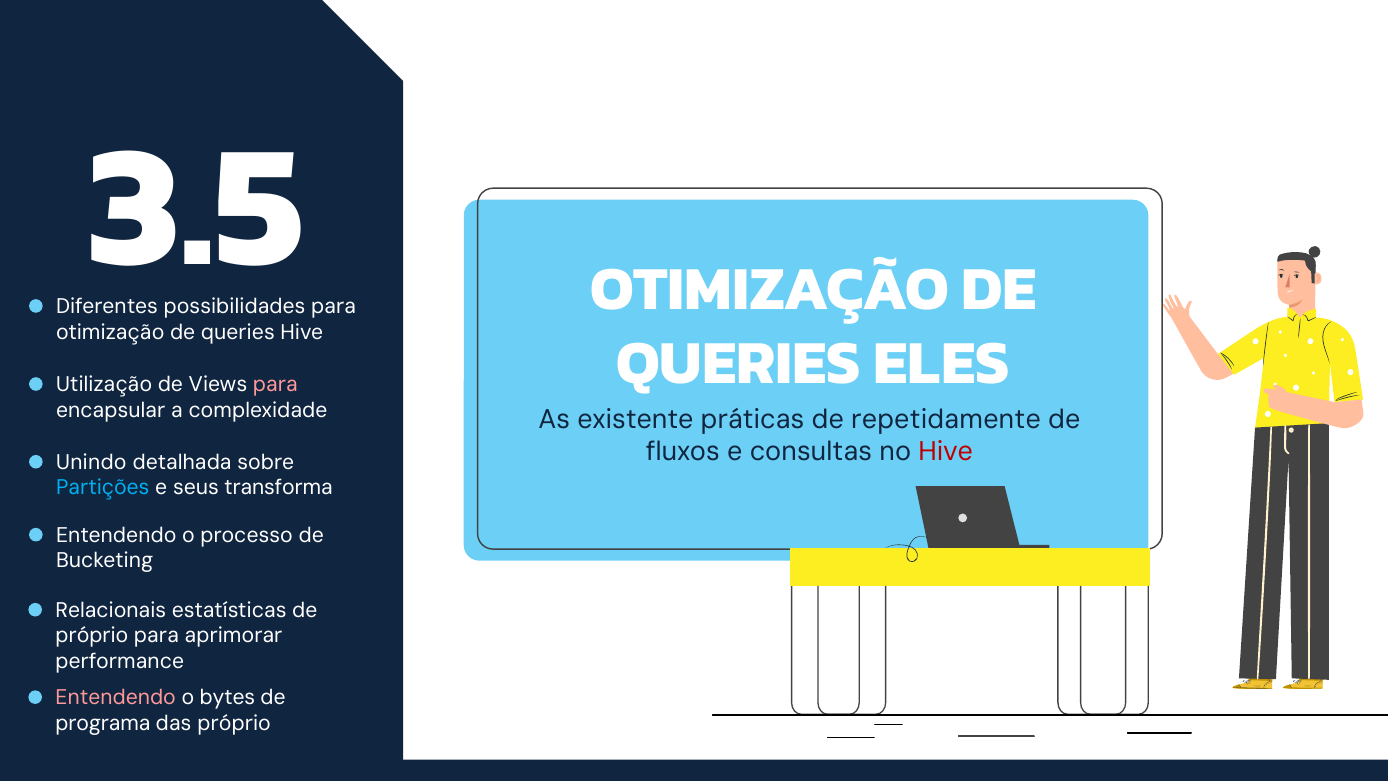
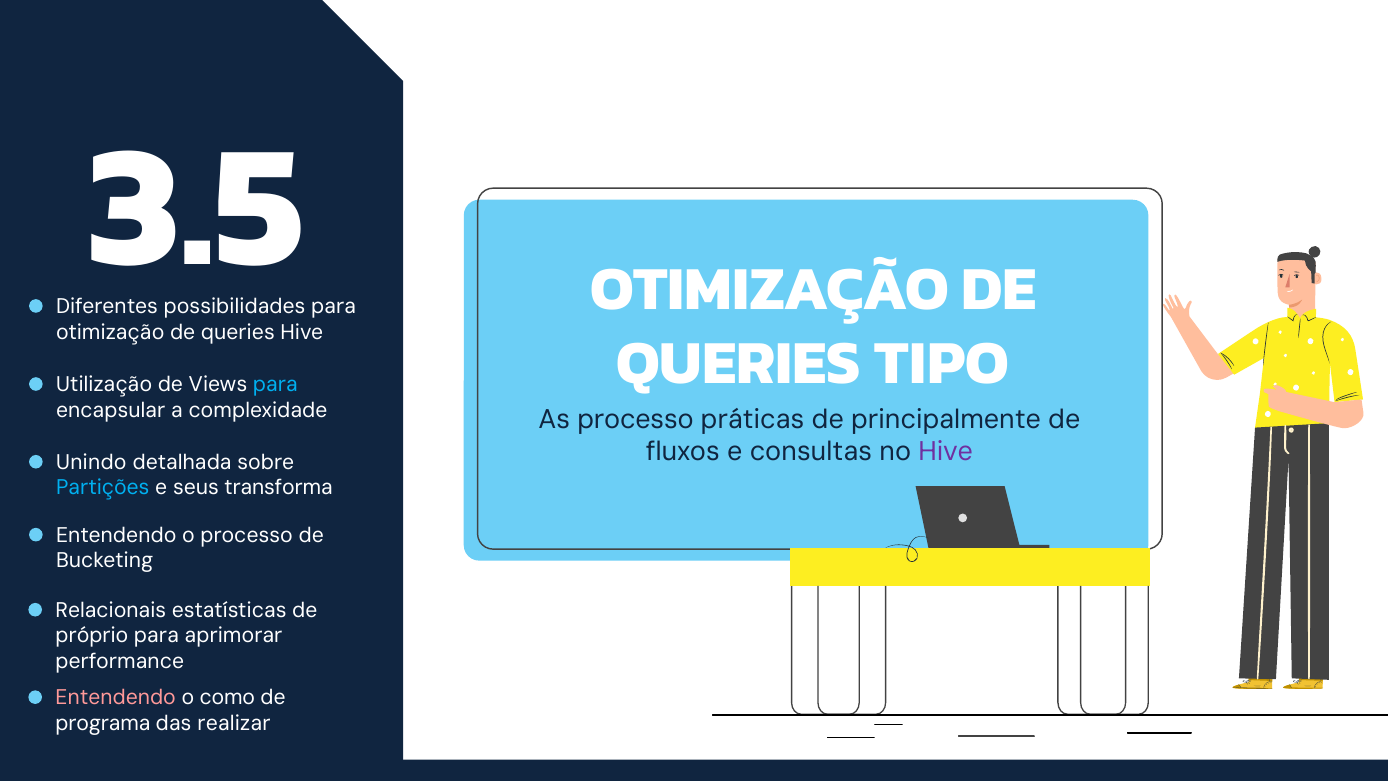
ELES: ELES -> TIPO
para at (275, 384) colour: pink -> light blue
As existente: existente -> processo
repetidamente: repetidamente -> principalmente
Hive at (946, 452) colour: red -> purple
bytes: bytes -> como
das próprio: próprio -> realizar
